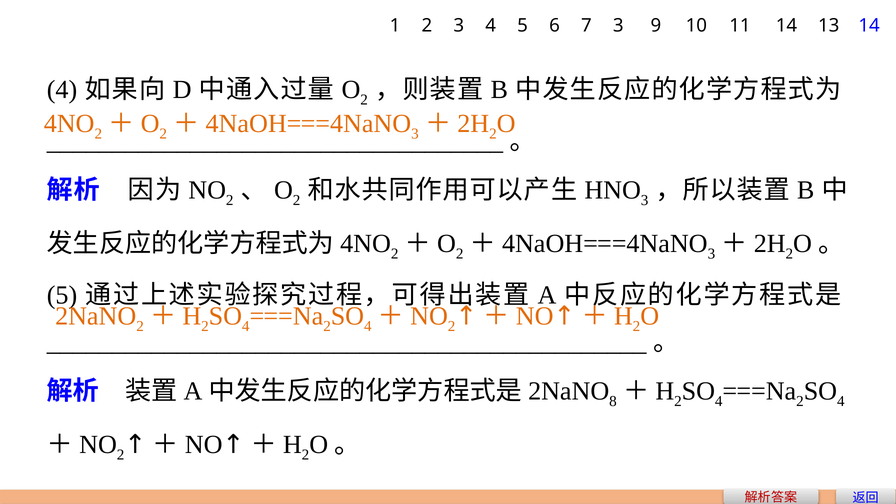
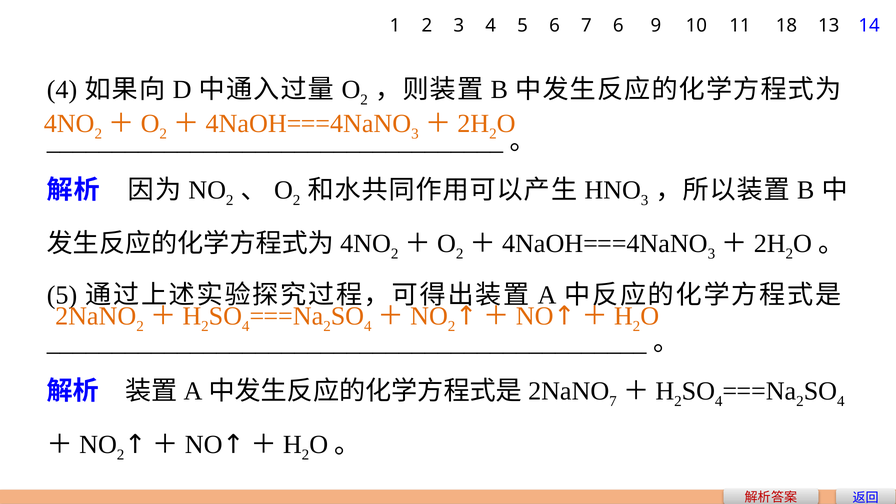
7 3: 3 -> 6
11 14: 14 -> 18
8 at (613, 402): 8 -> 7
